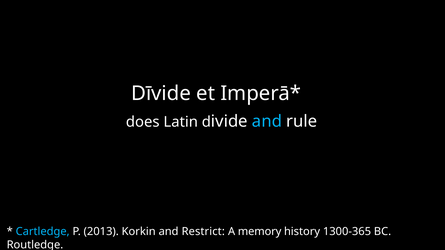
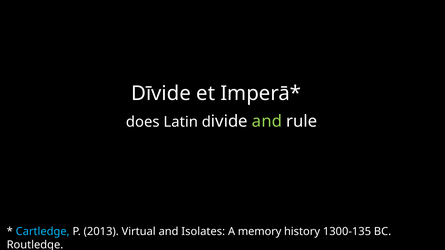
and at (267, 121) colour: light blue -> light green
Korkin: Korkin -> Virtual
Restrict: Restrict -> Isolates
1300-365: 1300-365 -> 1300-135
